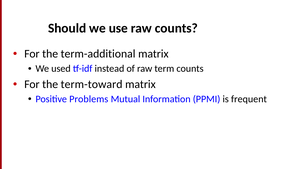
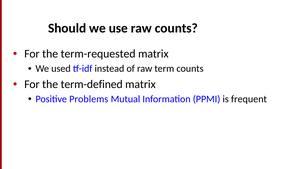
term-additional: term-additional -> term-requested
term-toward: term-toward -> term-defined
